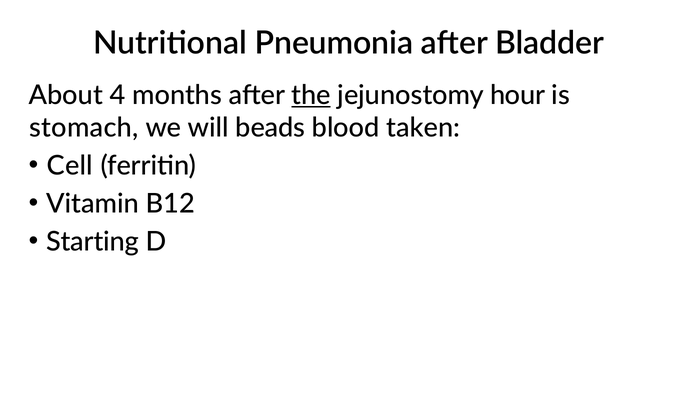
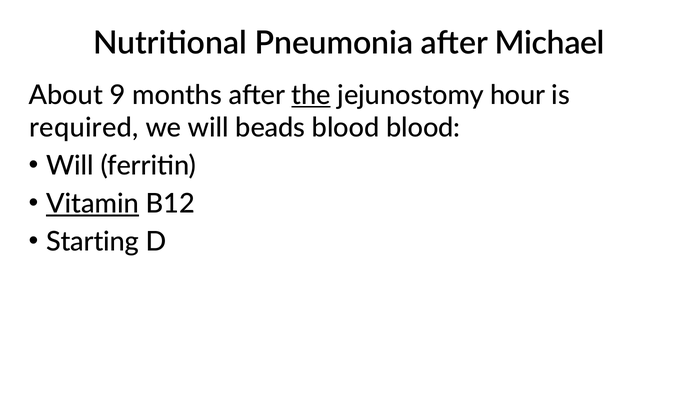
Bladder: Bladder -> Michael
4: 4 -> 9
stomach: stomach -> required
blood taken: taken -> blood
Cell at (70, 166): Cell -> Will
Vitamin underline: none -> present
